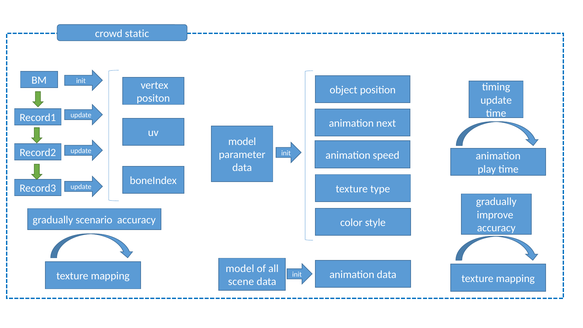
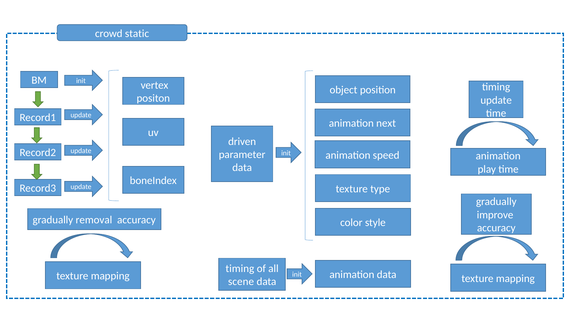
model at (242, 141): model -> driven
scenario: scenario -> removal
model at (240, 268): model -> timing
